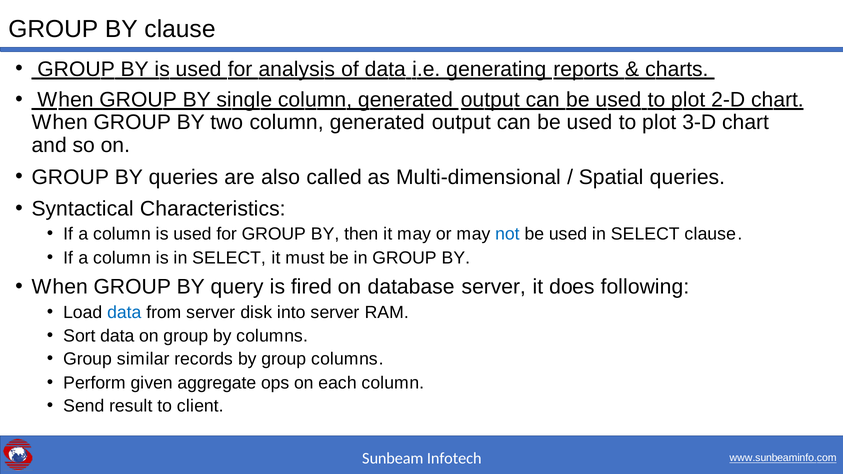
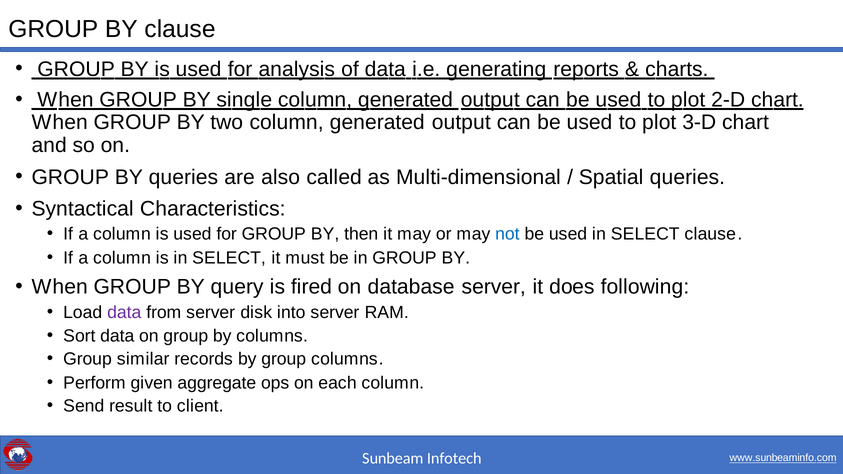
data at (124, 313) colour: blue -> purple
